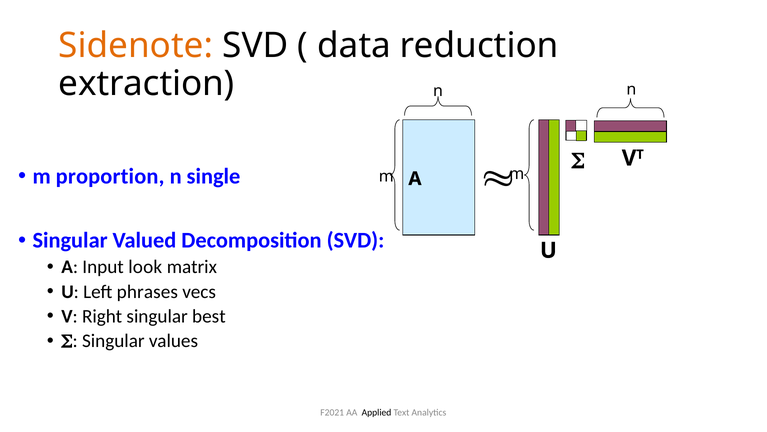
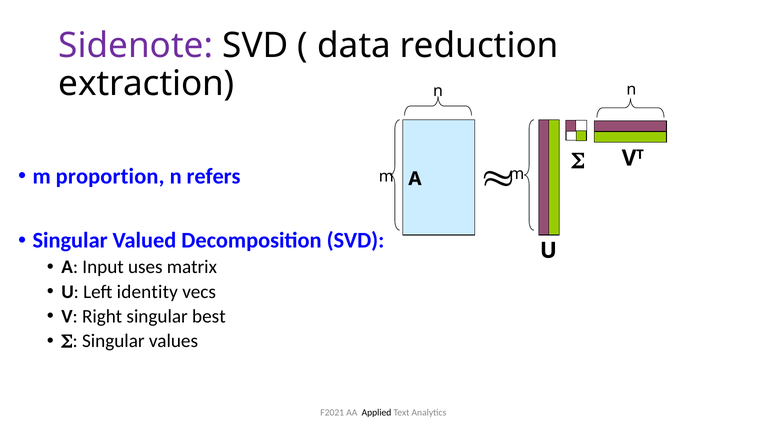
Sidenote colour: orange -> purple
single: single -> refers
look: look -> uses
phrases: phrases -> identity
